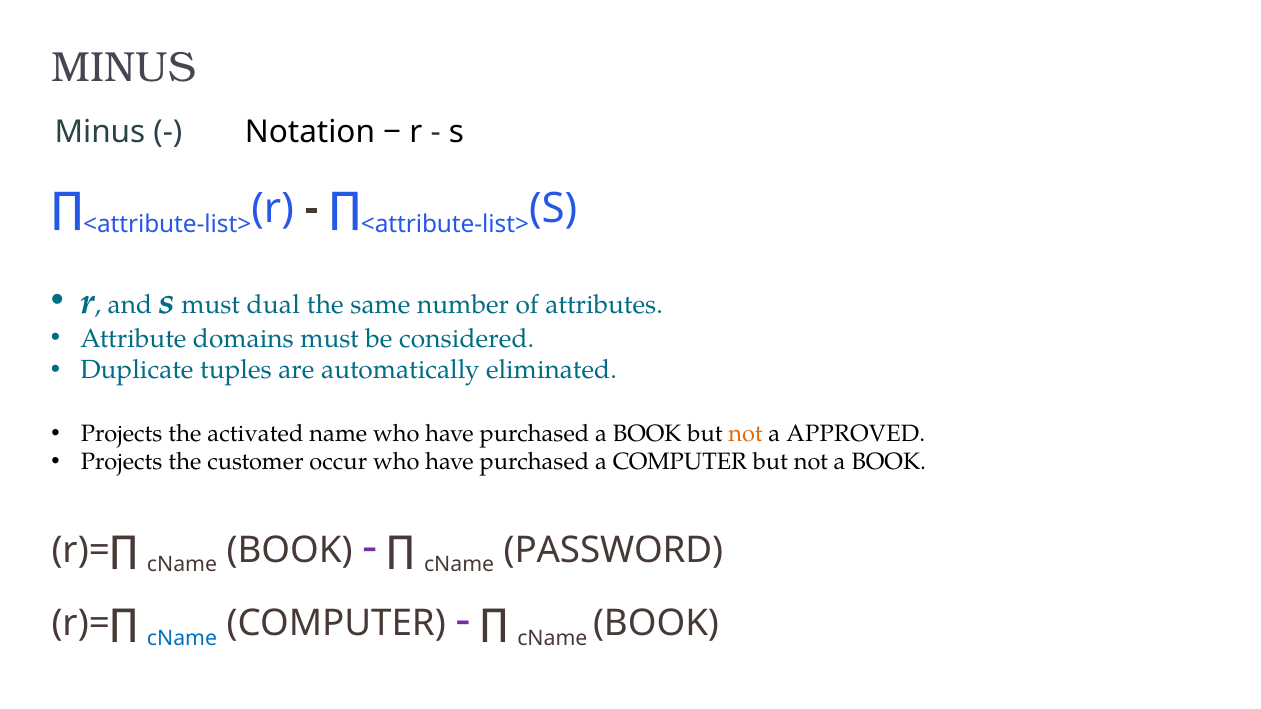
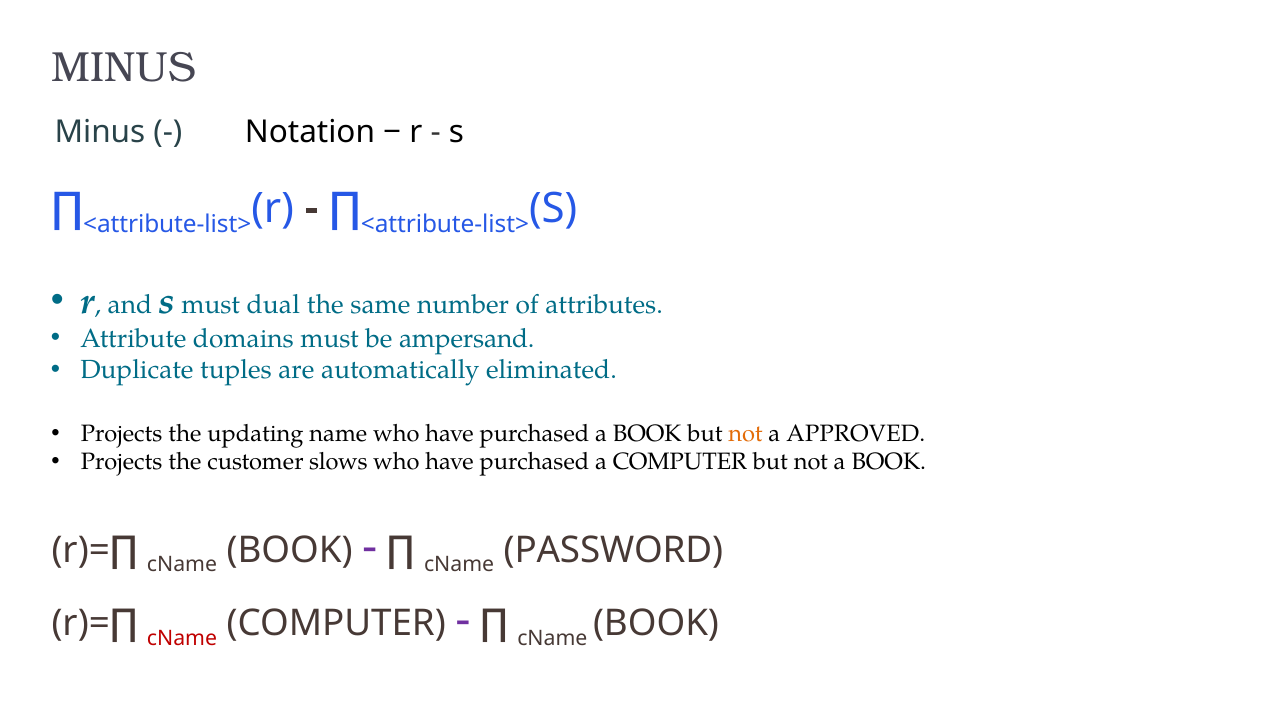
considered: considered -> ampersand
activated: activated -> updating
occur: occur -> slows
cName at (182, 638) colour: blue -> red
